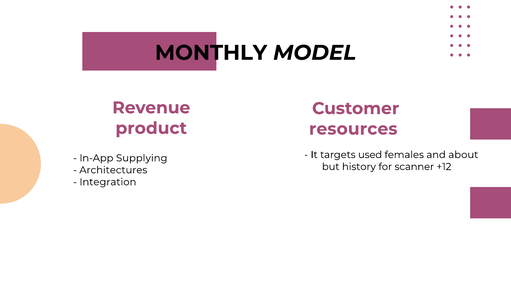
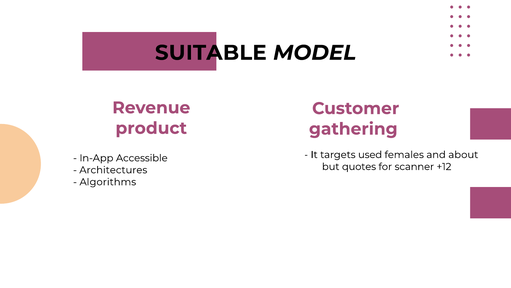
MONTHLY: MONTHLY -> SUITABLE
resources: resources -> gathering
Supplying: Supplying -> Accessible
history: history -> quotes
Integration: Integration -> Algorithms
